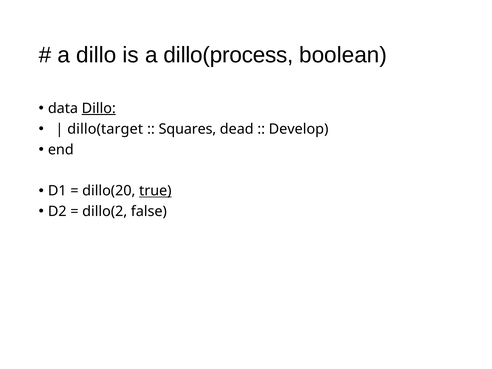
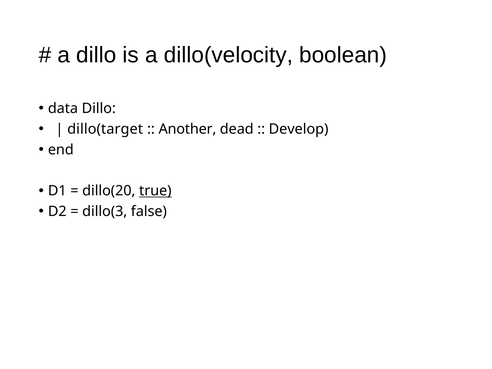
dillo(process: dillo(process -> dillo(velocity
Dillo at (99, 108) underline: present -> none
Squares: Squares -> Another
dillo(2: dillo(2 -> dillo(3
